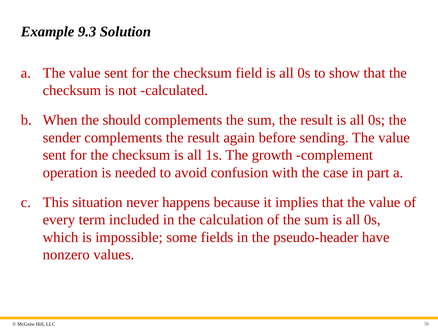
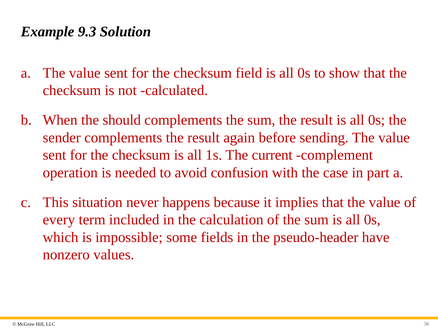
growth: growth -> current
